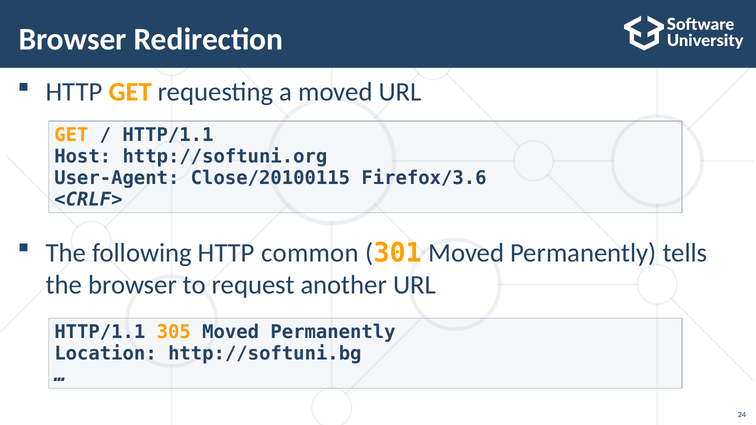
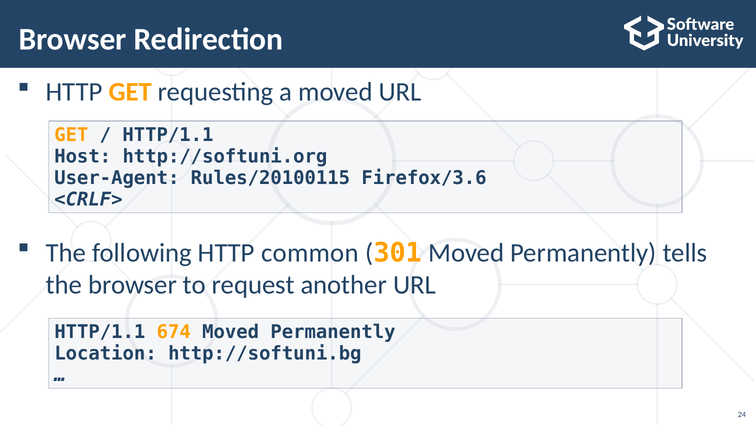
Close/20100115: Close/20100115 -> Rules/20100115
305: 305 -> 674
